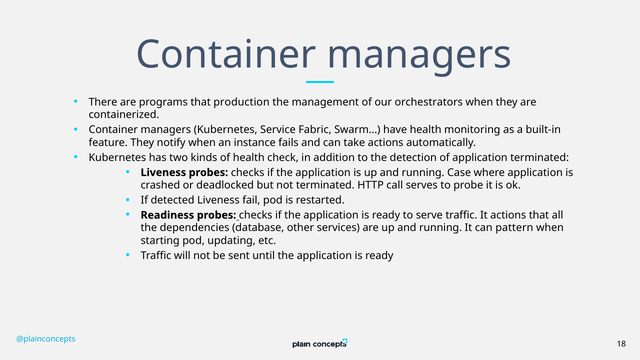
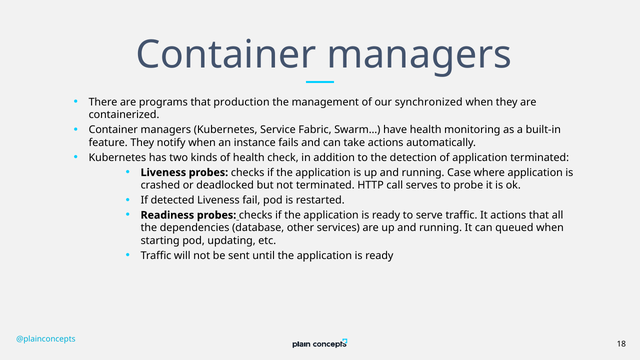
orchestrators: orchestrators -> synchronized
pattern: pattern -> queued
